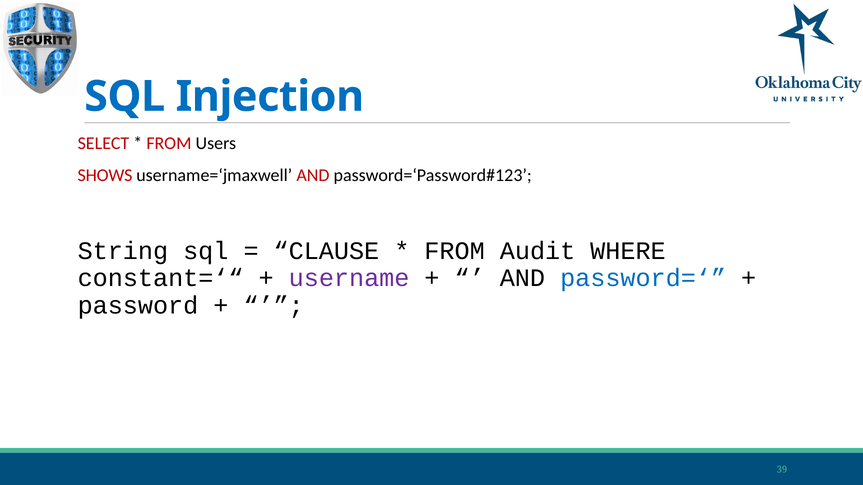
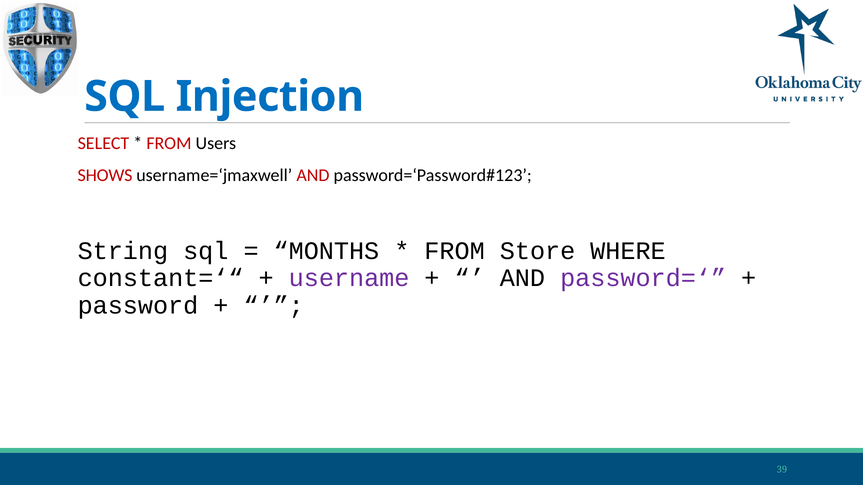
CLAUSE: CLAUSE -> MONTHS
Audit: Audit -> Store
password=‘ colour: blue -> purple
